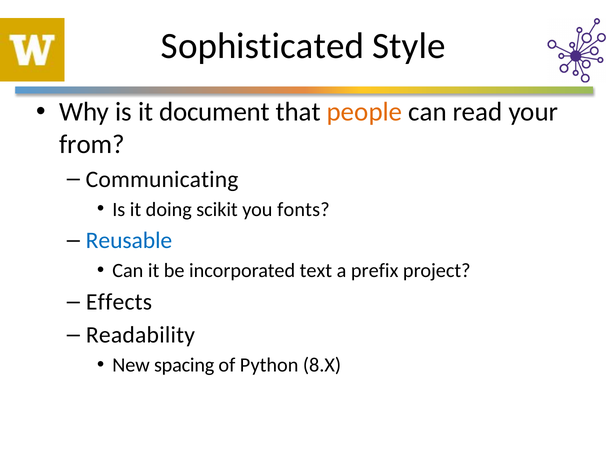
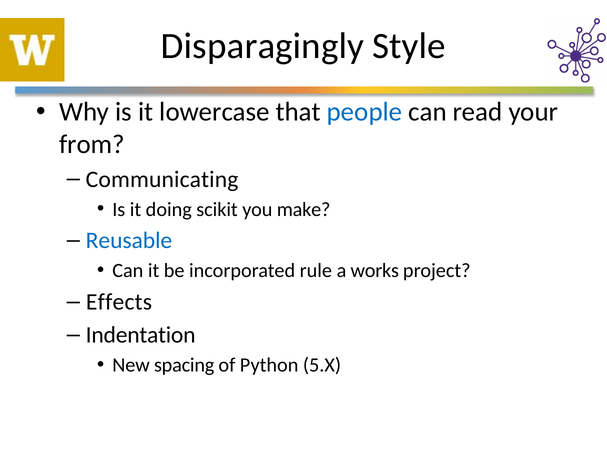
Sophisticated: Sophisticated -> Disparagingly
document: document -> lowercase
people colour: orange -> blue
fonts: fonts -> make
text: text -> rule
prefix: prefix -> works
Readability: Readability -> Indentation
8.X: 8.X -> 5.X
